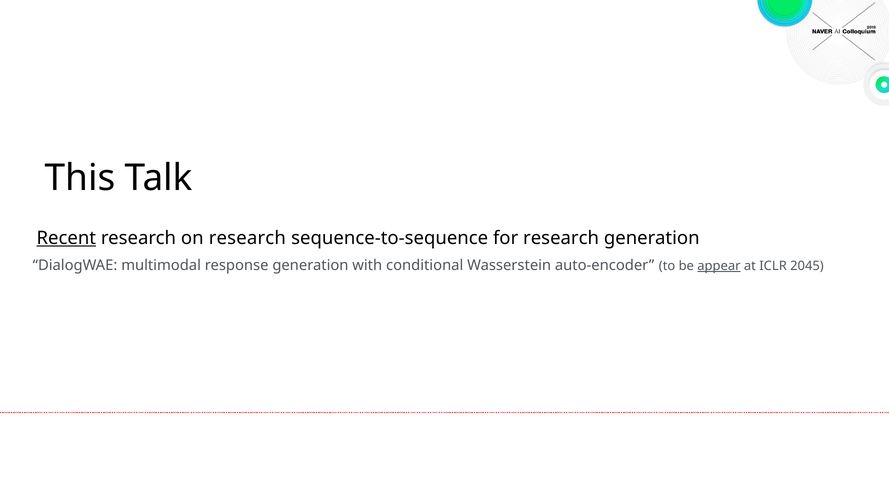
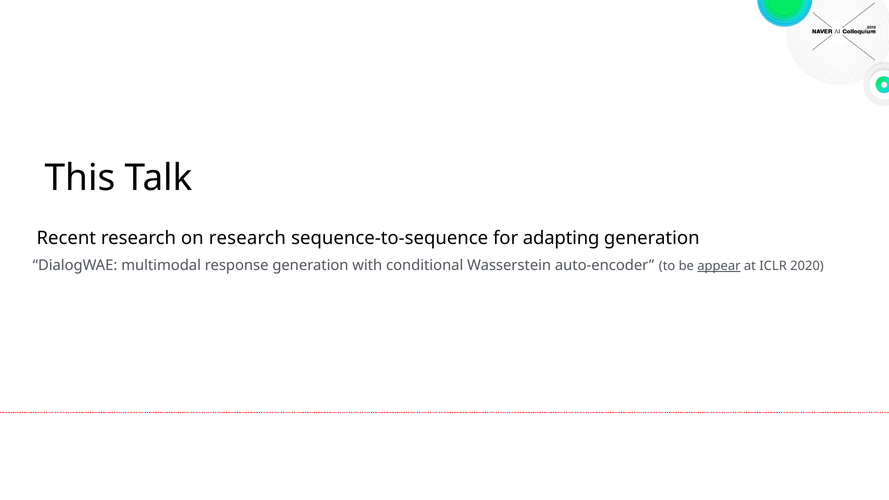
Recent underline: present -> none
for research: research -> adapting
2045: 2045 -> 2020
